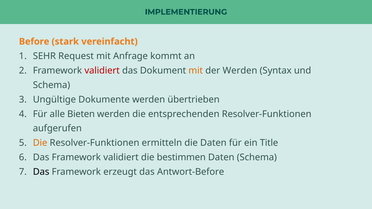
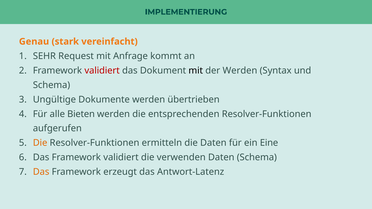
Before: Before -> Genau
mit at (196, 71) colour: orange -> black
Title: Title -> Eine
bestimmen: bestimmen -> verwenden
Das at (41, 172) colour: black -> orange
Antwort-Before: Antwort-Before -> Antwort-Latenz
